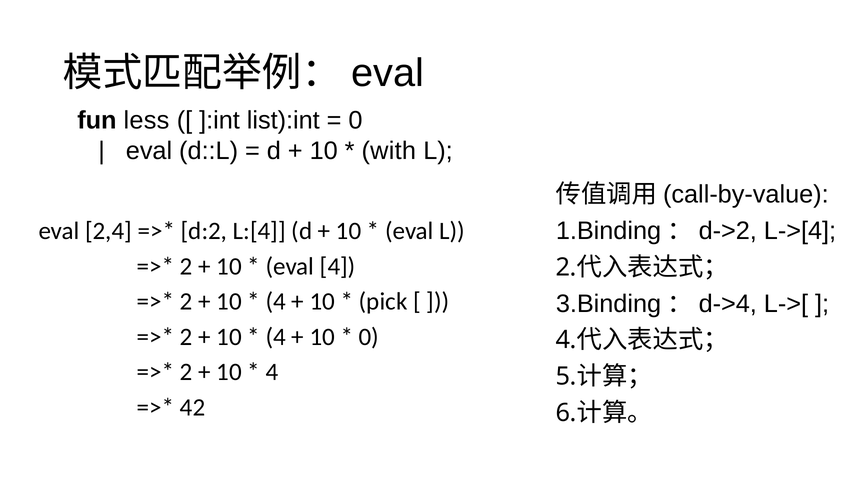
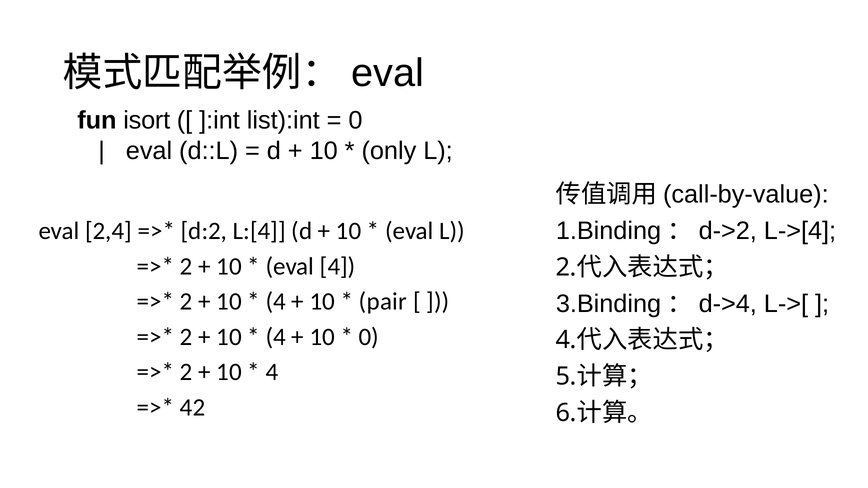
less: less -> isort
with: with -> only
pick: pick -> pair
